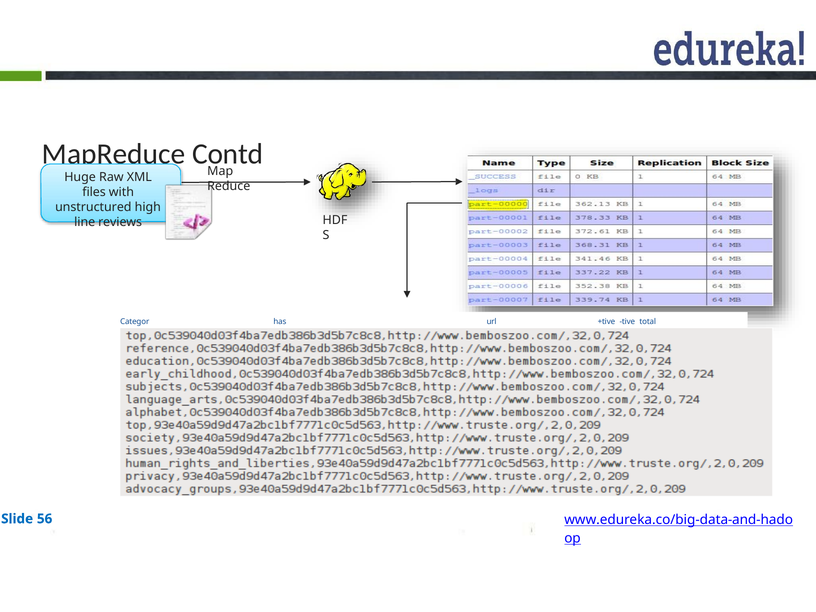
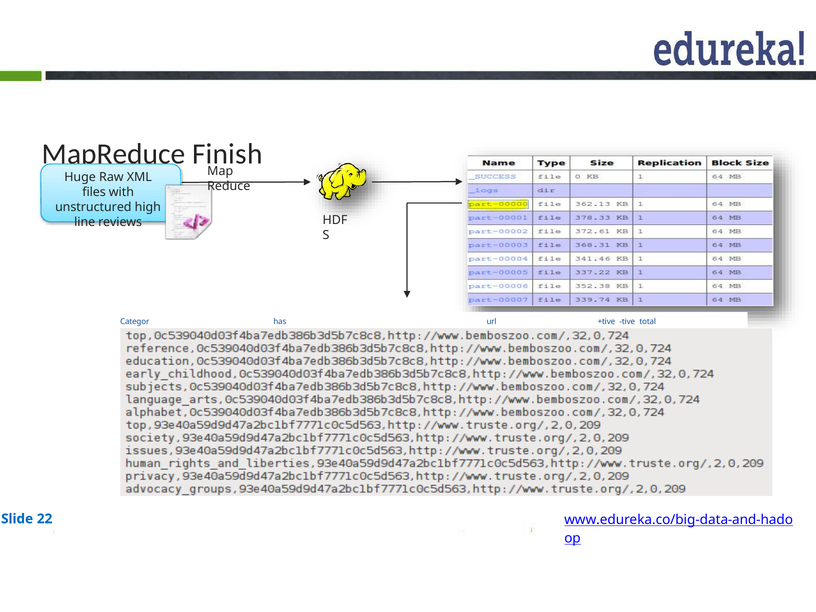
Contd: Contd -> Finish
56: 56 -> 22
